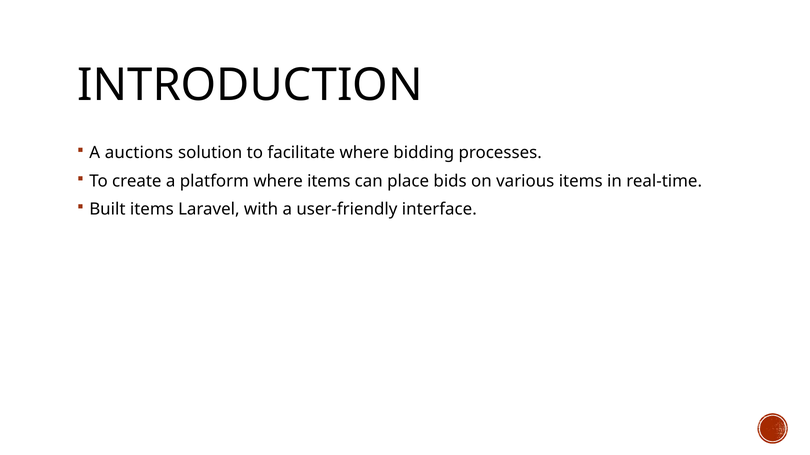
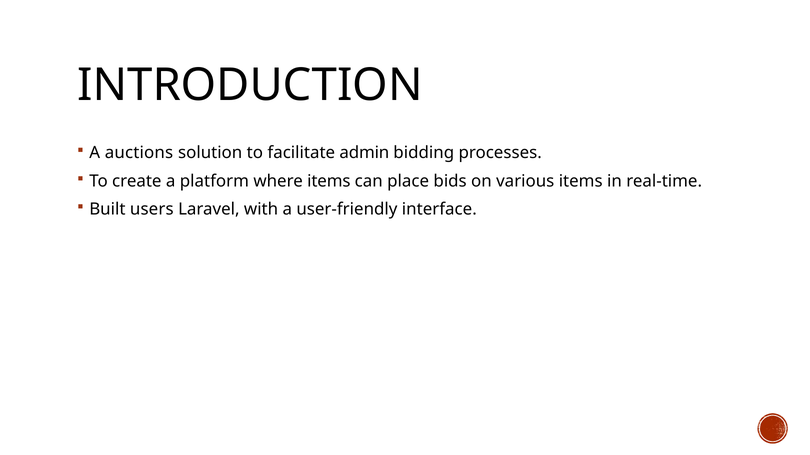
facilitate where: where -> admin
Built items: items -> users
